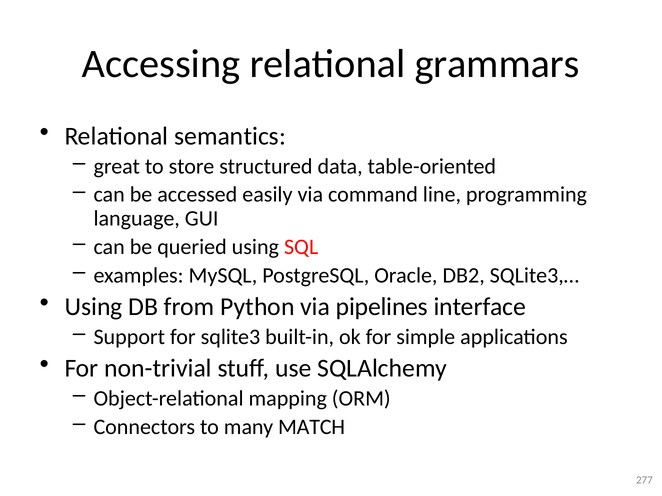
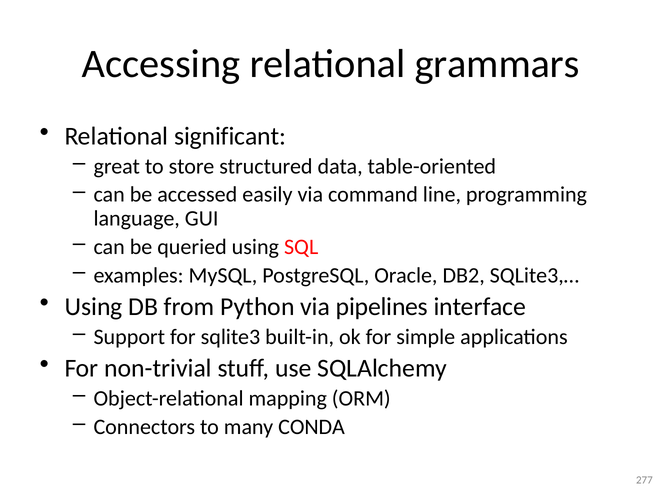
semantics: semantics -> significant
MATCH: MATCH -> CONDA
